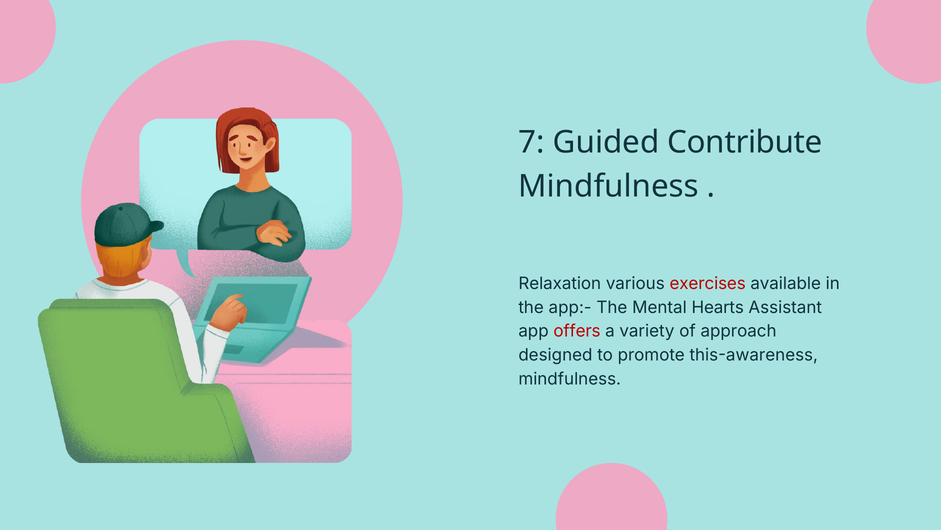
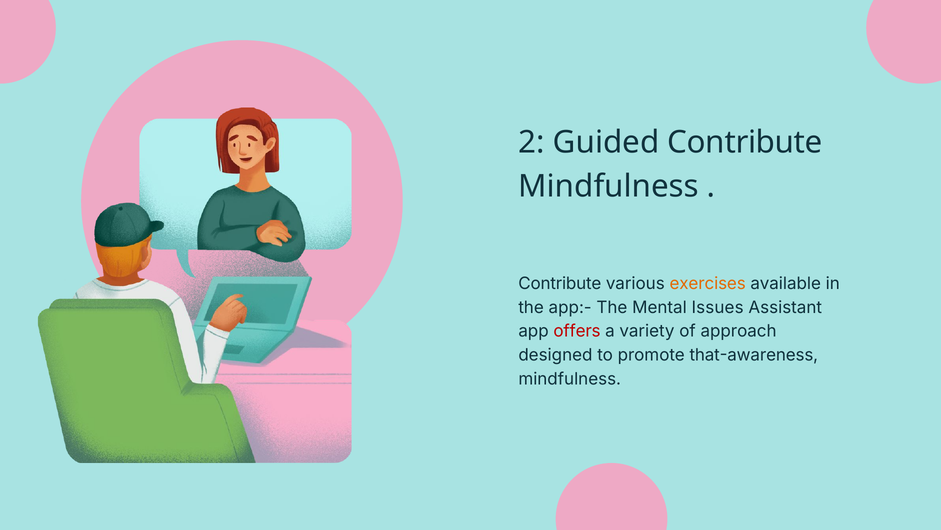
7: 7 -> 2
Relaxation at (560, 283): Relaxation -> Contribute
exercises colour: red -> orange
Hearts: Hearts -> Issues
this-awareness: this-awareness -> that-awareness
